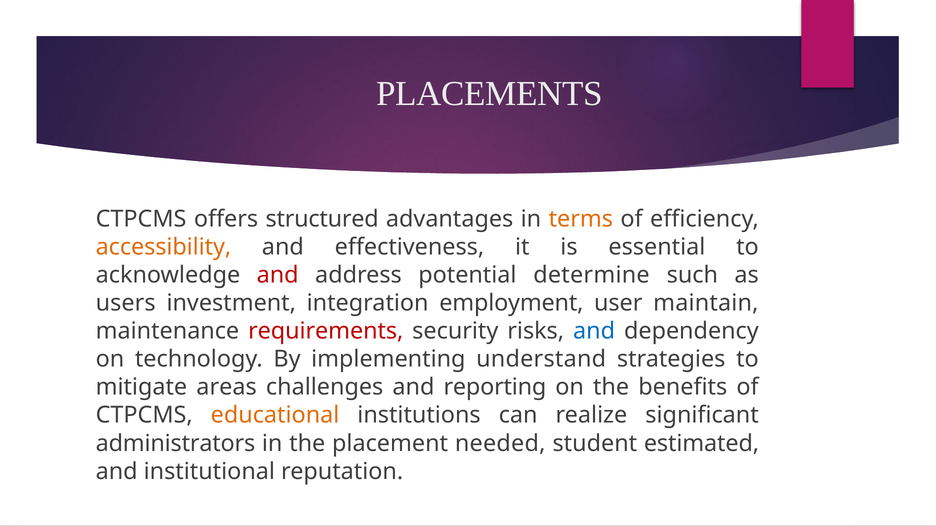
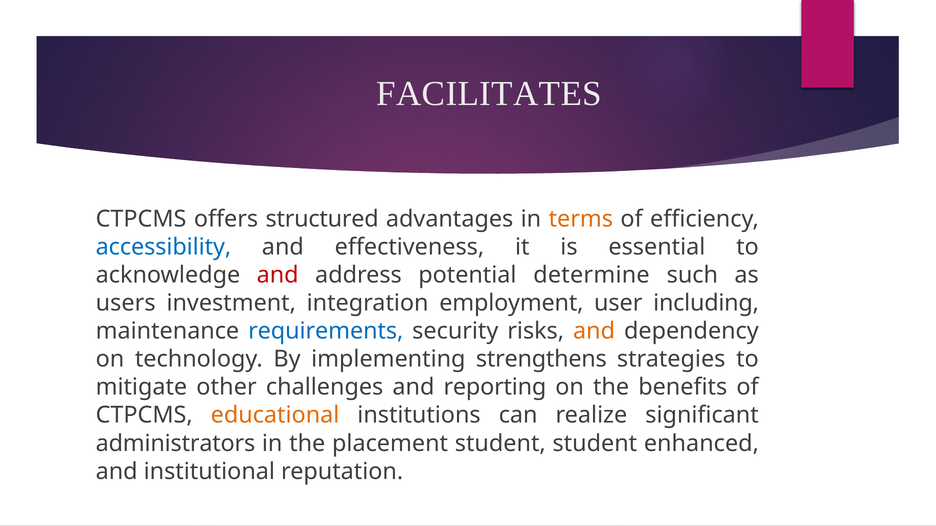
PLACEMENTS: PLACEMENTS -> FACILITATES
accessibility colour: orange -> blue
maintain: maintain -> including
requirements colour: red -> blue
and at (594, 331) colour: blue -> orange
understand: understand -> strengthens
areas: areas -> other
placement needed: needed -> student
estimated: estimated -> enhanced
